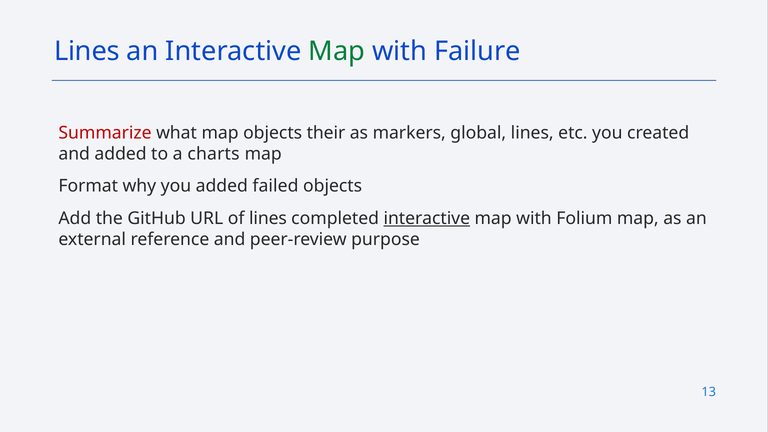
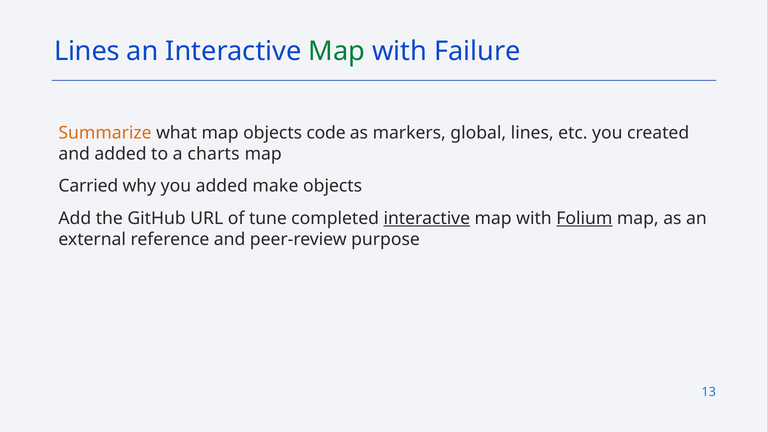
Summarize colour: red -> orange
their: their -> code
Format: Format -> Carried
failed: failed -> make
of lines: lines -> tune
Folium underline: none -> present
